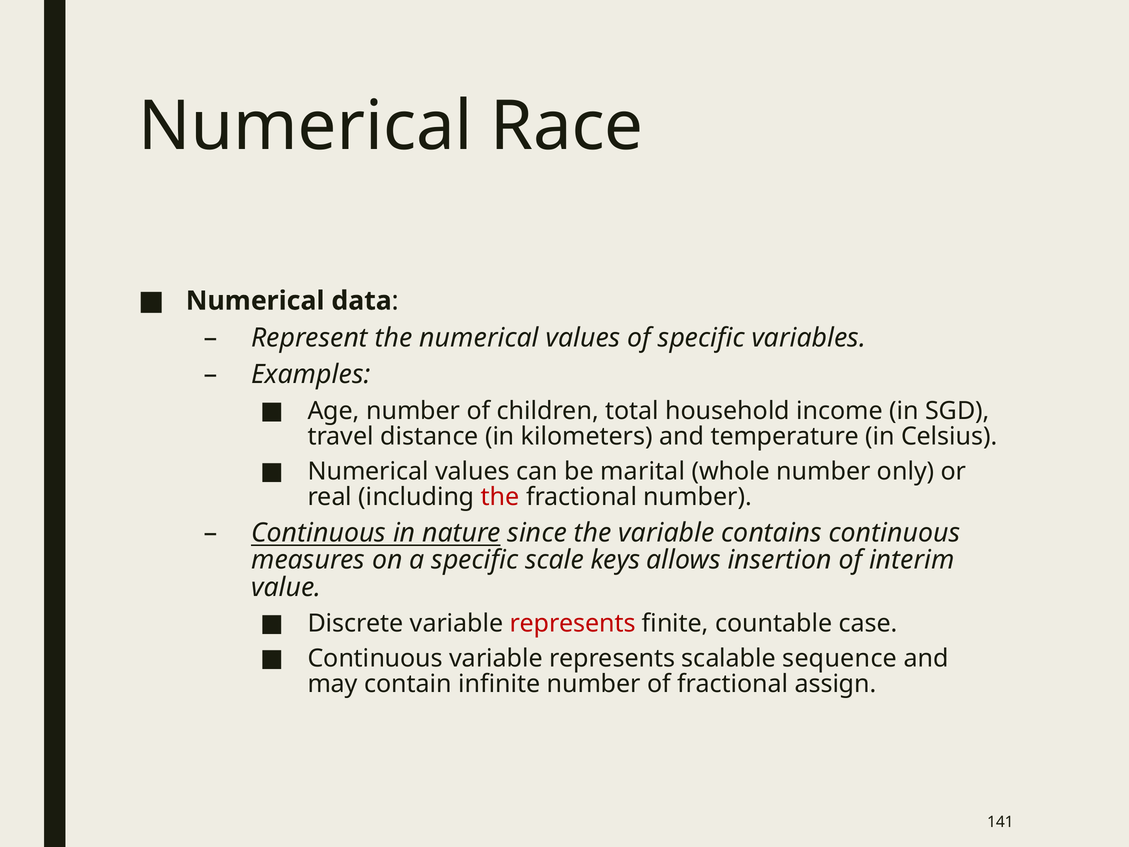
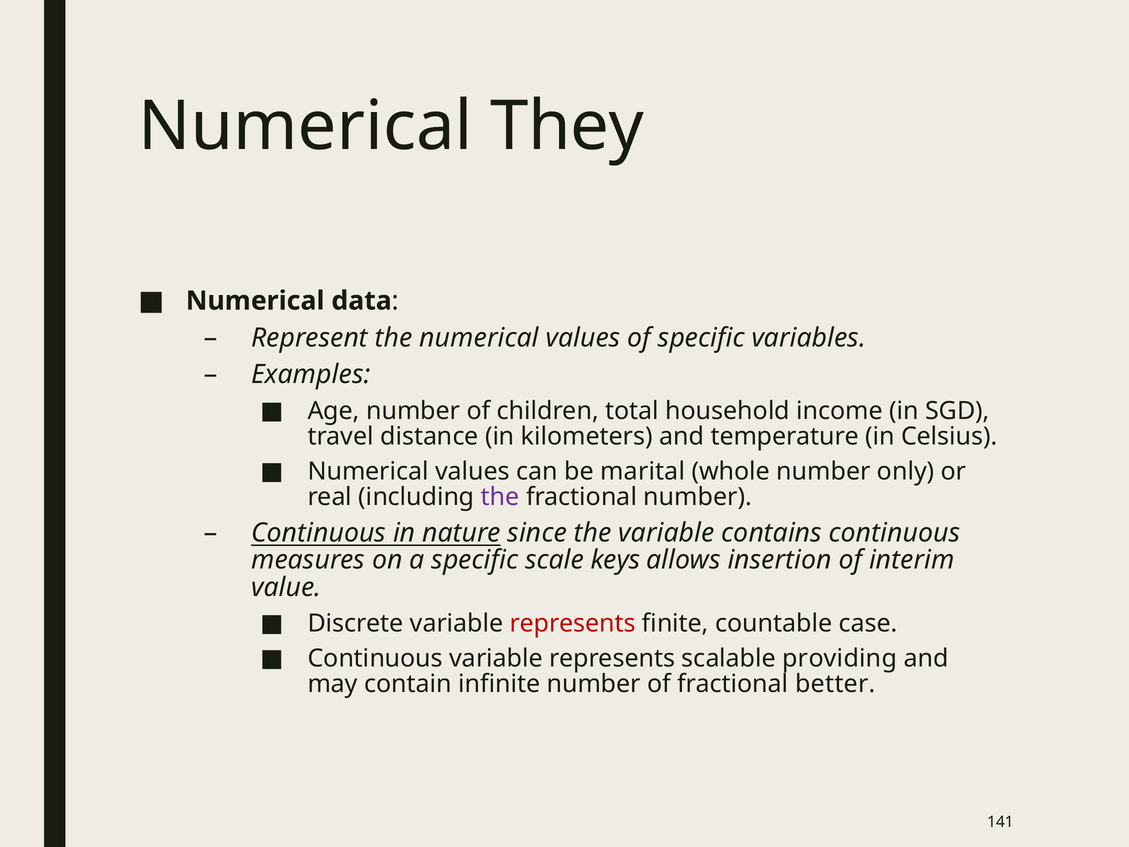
Race: Race -> They
the at (500, 497) colour: red -> purple
sequence: sequence -> providing
assign: assign -> better
